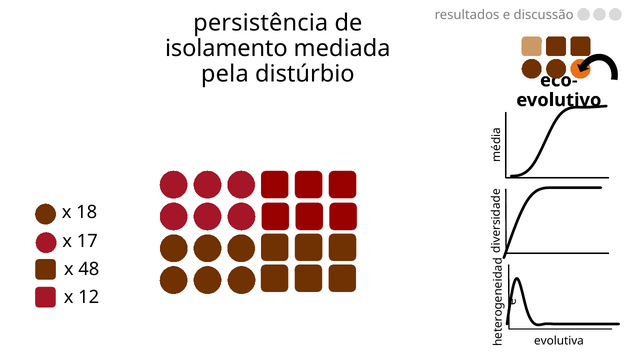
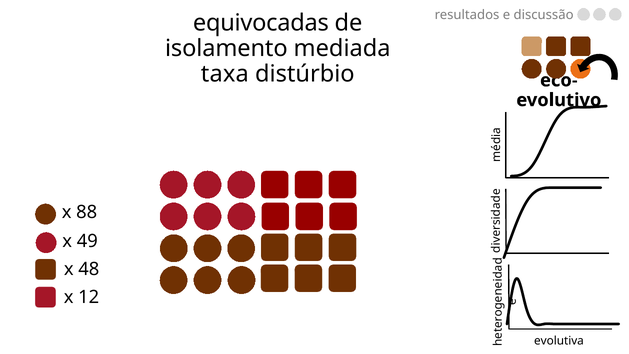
persistência: persistência -> equivocadas
pela: pela -> taxa
18: 18 -> 88
17: 17 -> 49
